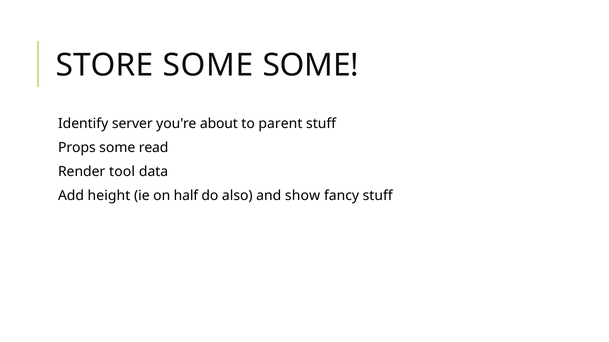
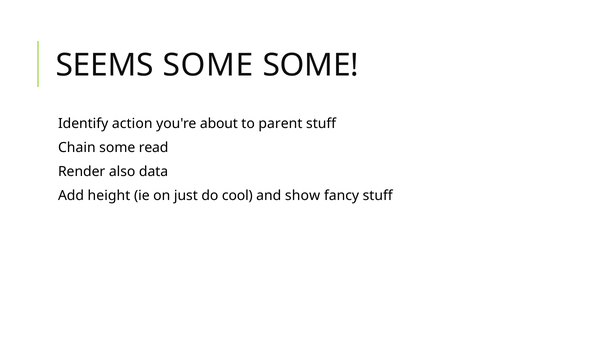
STORE: STORE -> SEEMS
server: server -> action
Props: Props -> Chain
tool: tool -> also
half: half -> just
also: also -> cool
